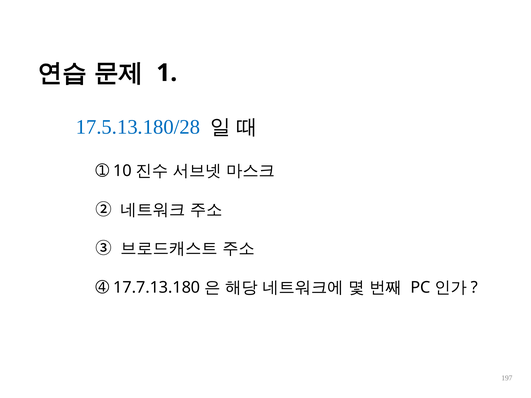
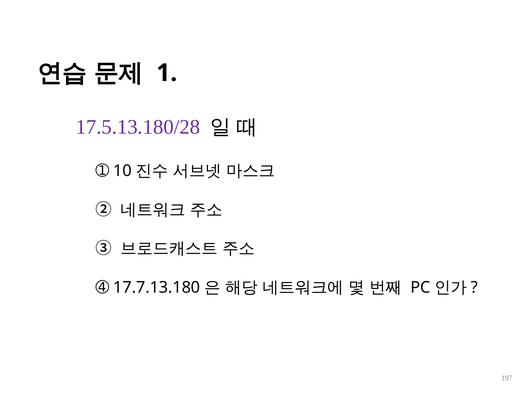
17.5.13.180/28 colour: blue -> purple
